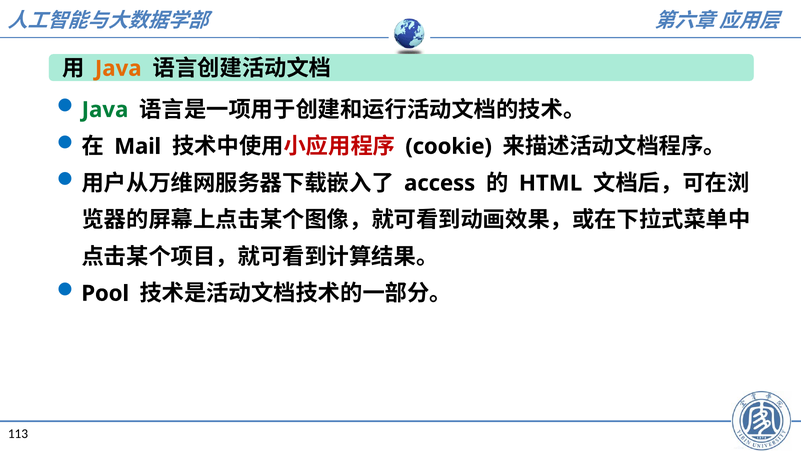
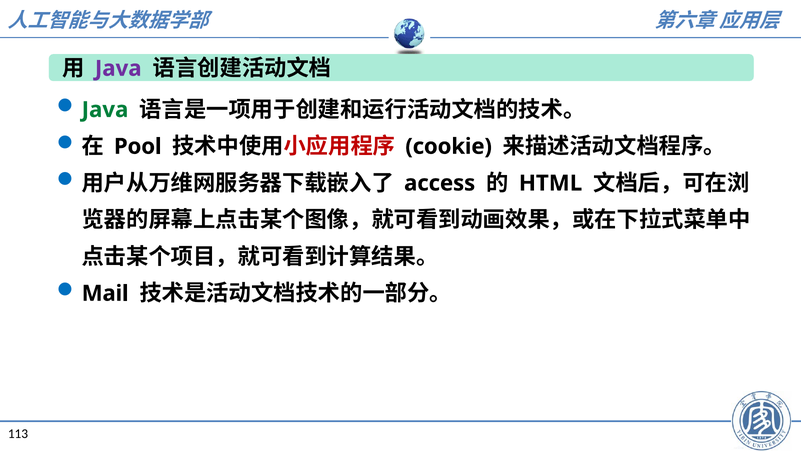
Java at (118, 68) colour: orange -> purple
Mail: Mail -> Pool
Pool: Pool -> Mail
